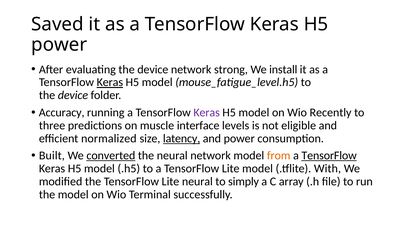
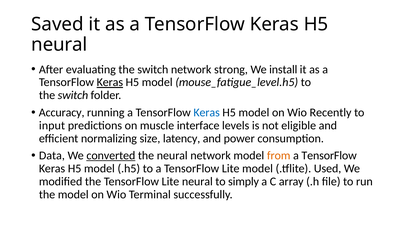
power at (59, 45): power -> neural
evaluating the device: device -> switch
device at (73, 95): device -> switch
Keras at (207, 112) colour: purple -> blue
three: three -> input
normalized: normalized -> normalizing
latency underline: present -> none
Built: Built -> Data
TensorFlow at (329, 155) underline: present -> none
With: With -> Used
